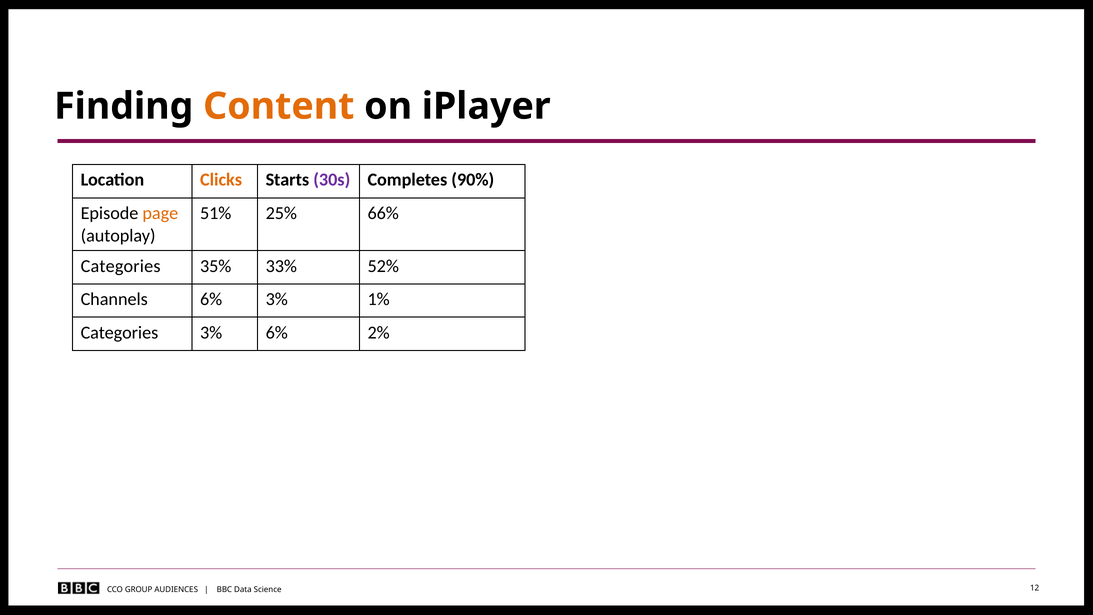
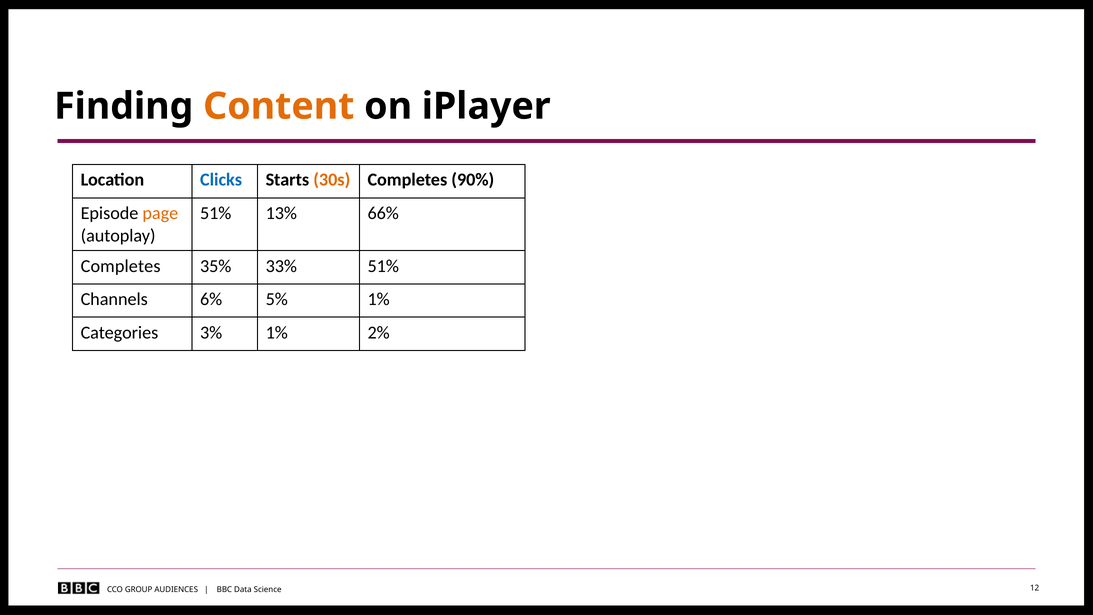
Clicks colour: orange -> blue
30s colour: purple -> orange
25%: 25% -> 13%
Categories at (121, 266): Categories -> Completes
33% 52%: 52% -> 51%
6% 3%: 3% -> 5%
3% 6%: 6% -> 1%
